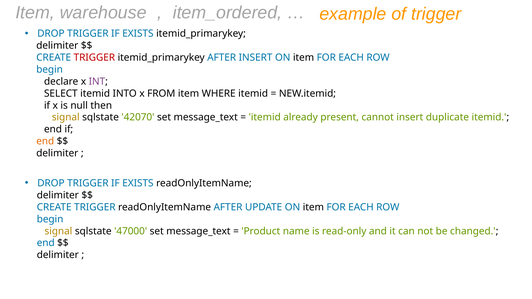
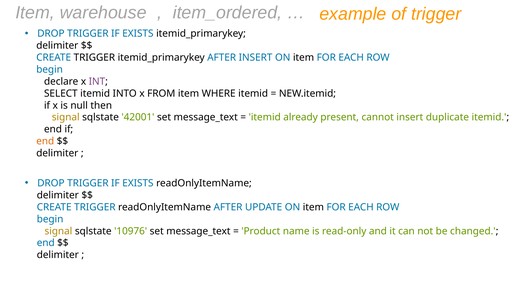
TRIGGER at (94, 58) colour: red -> black
42070: 42070 -> 42001
47000: 47000 -> 10976
